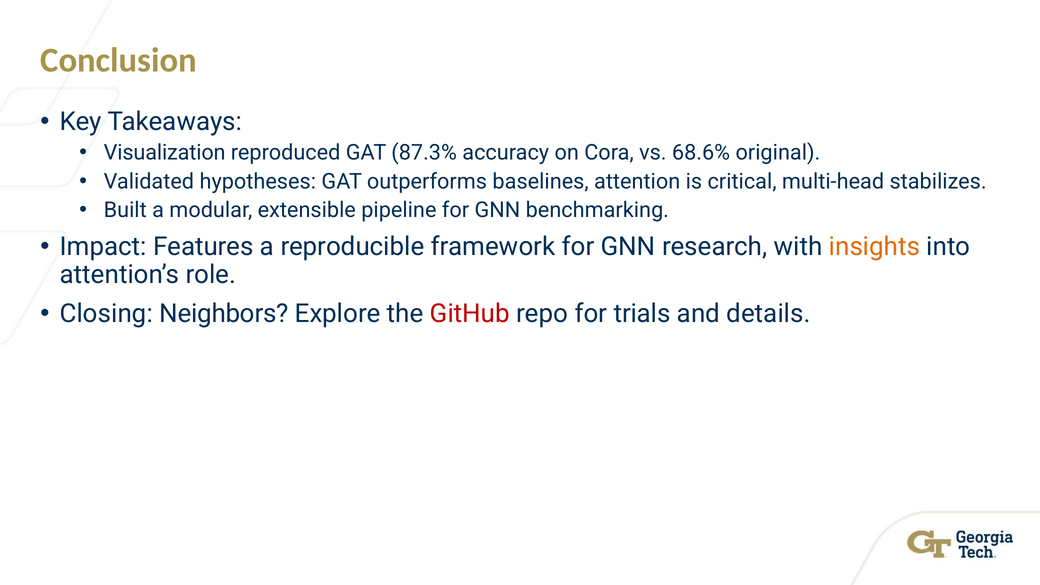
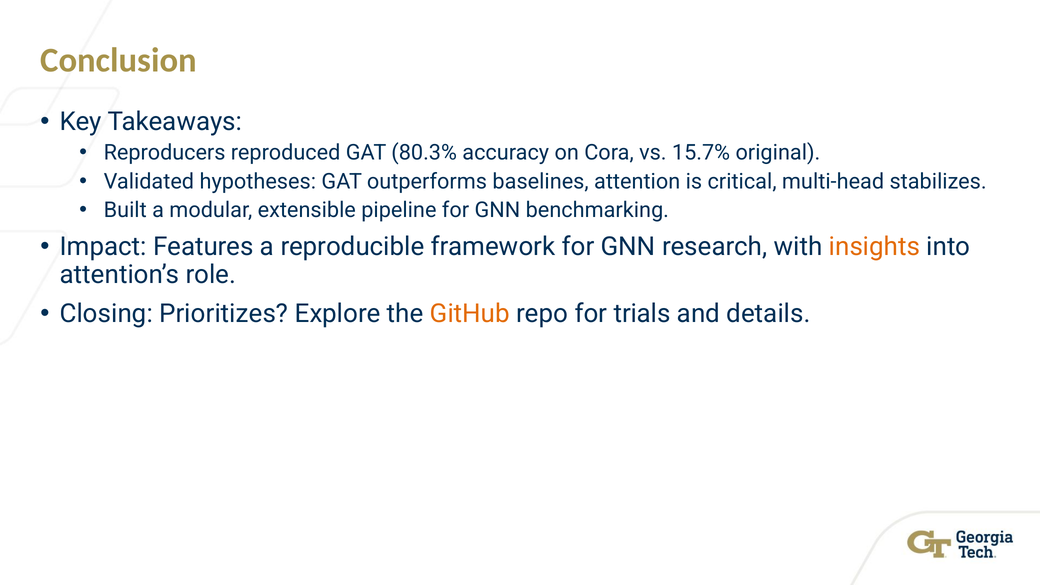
Visualization: Visualization -> Reproducers
87.3%: 87.3% -> 80.3%
68.6%: 68.6% -> 15.7%
Neighbors: Neighbors -> Prioritizes
GitHub colour: red -> orange
